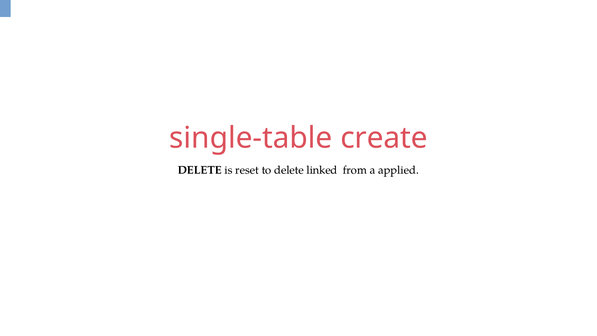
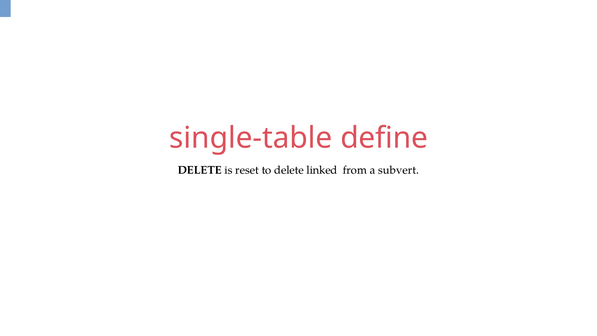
create: create -> define
applied: applied -> subvert
